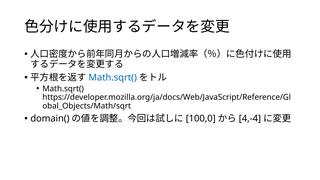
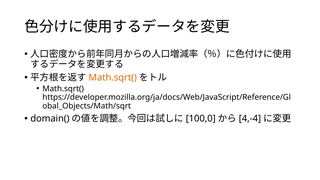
Math.sqrt( colour: blue -> orange
